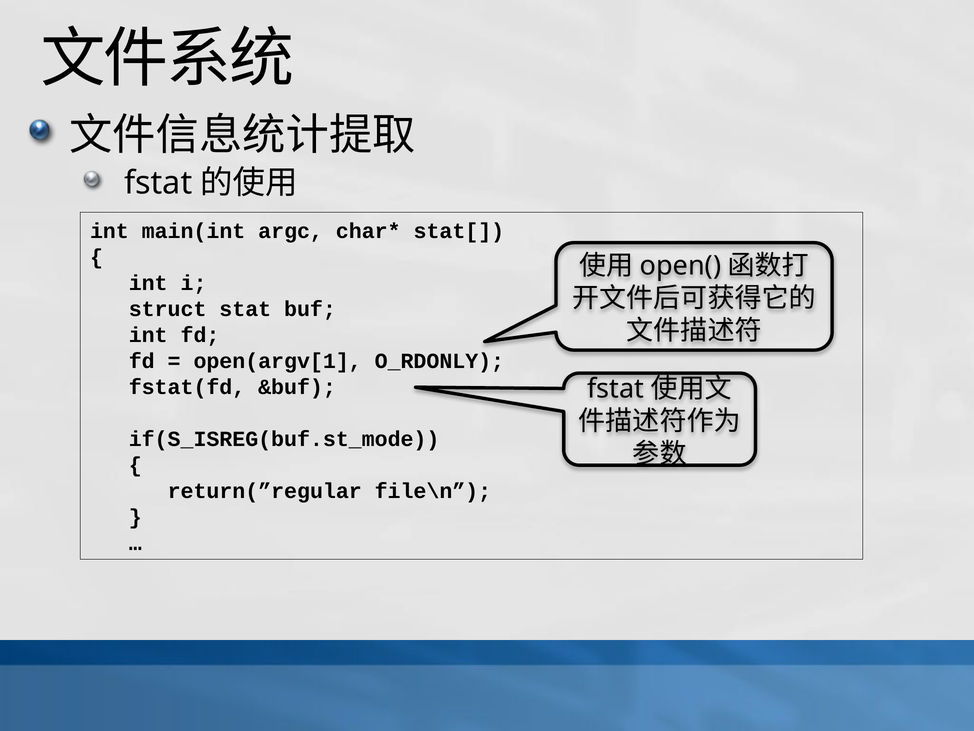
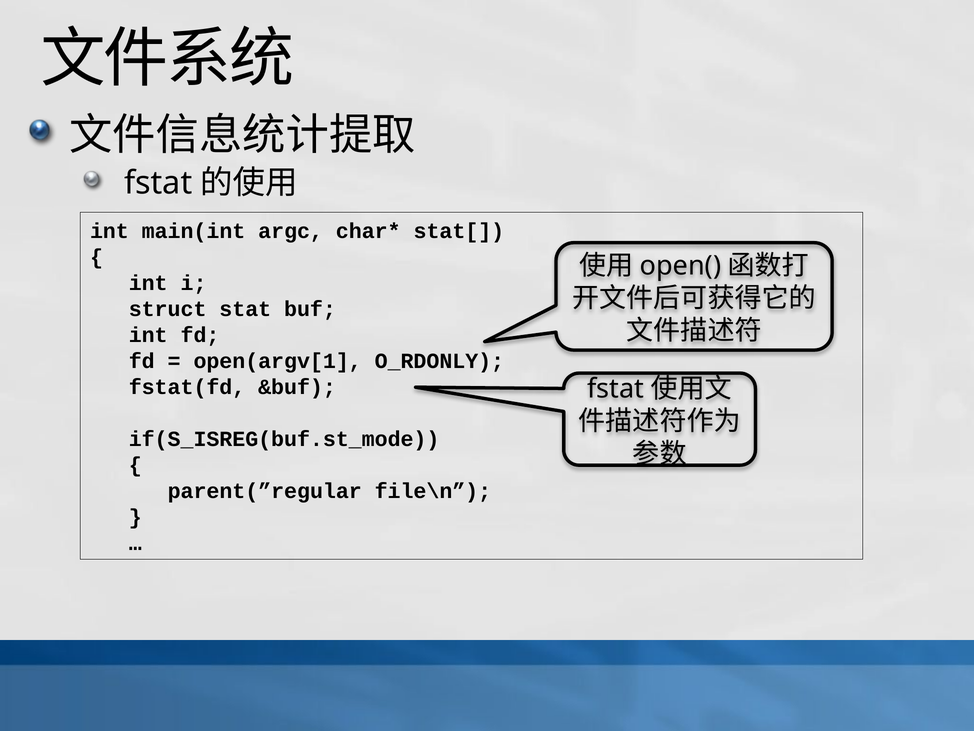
return(”regular: return(”regular -> parent(”regular
